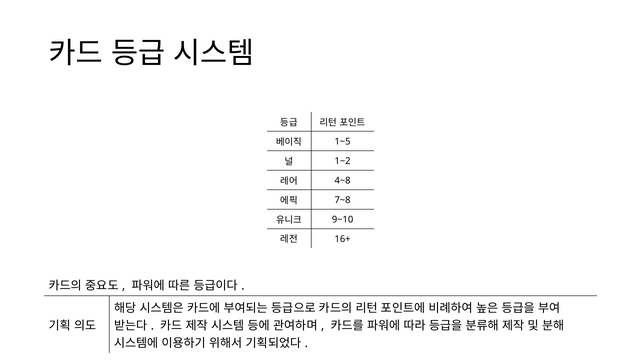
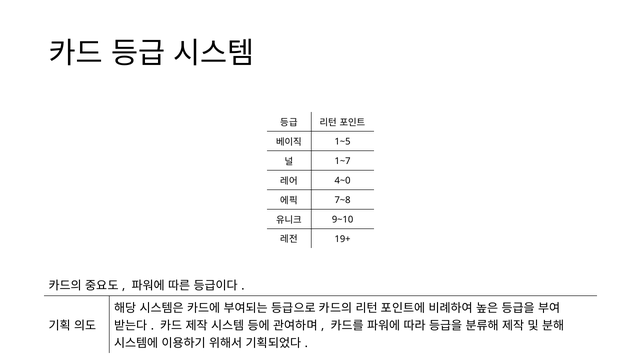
1~2: 1~2 -> 1~7
4~8: 4~8 -> 4~0
16+: 16+ -> 19+
